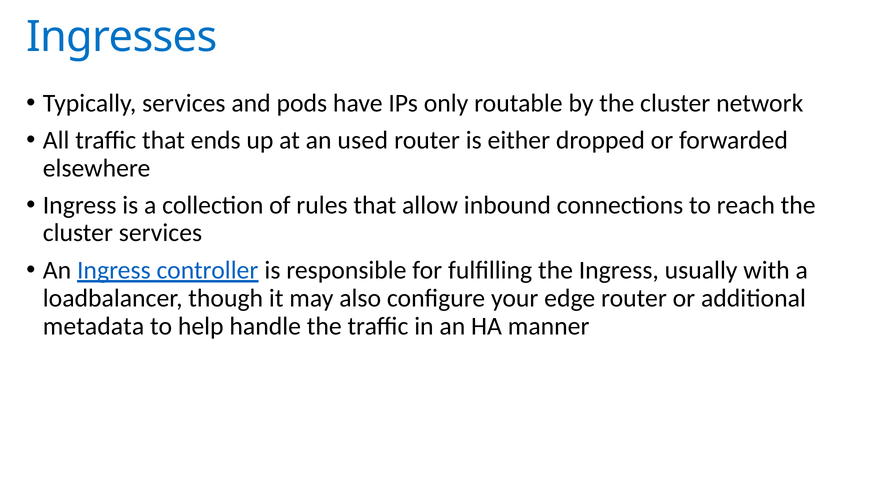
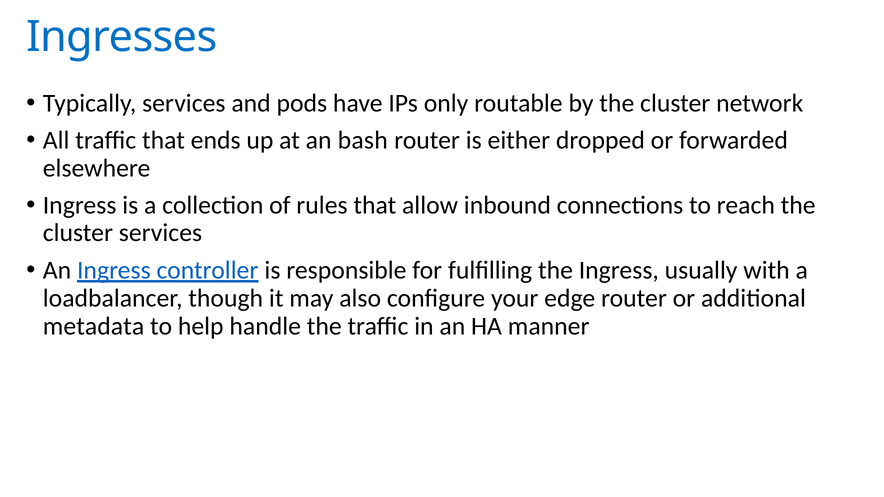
used: used -> bash
